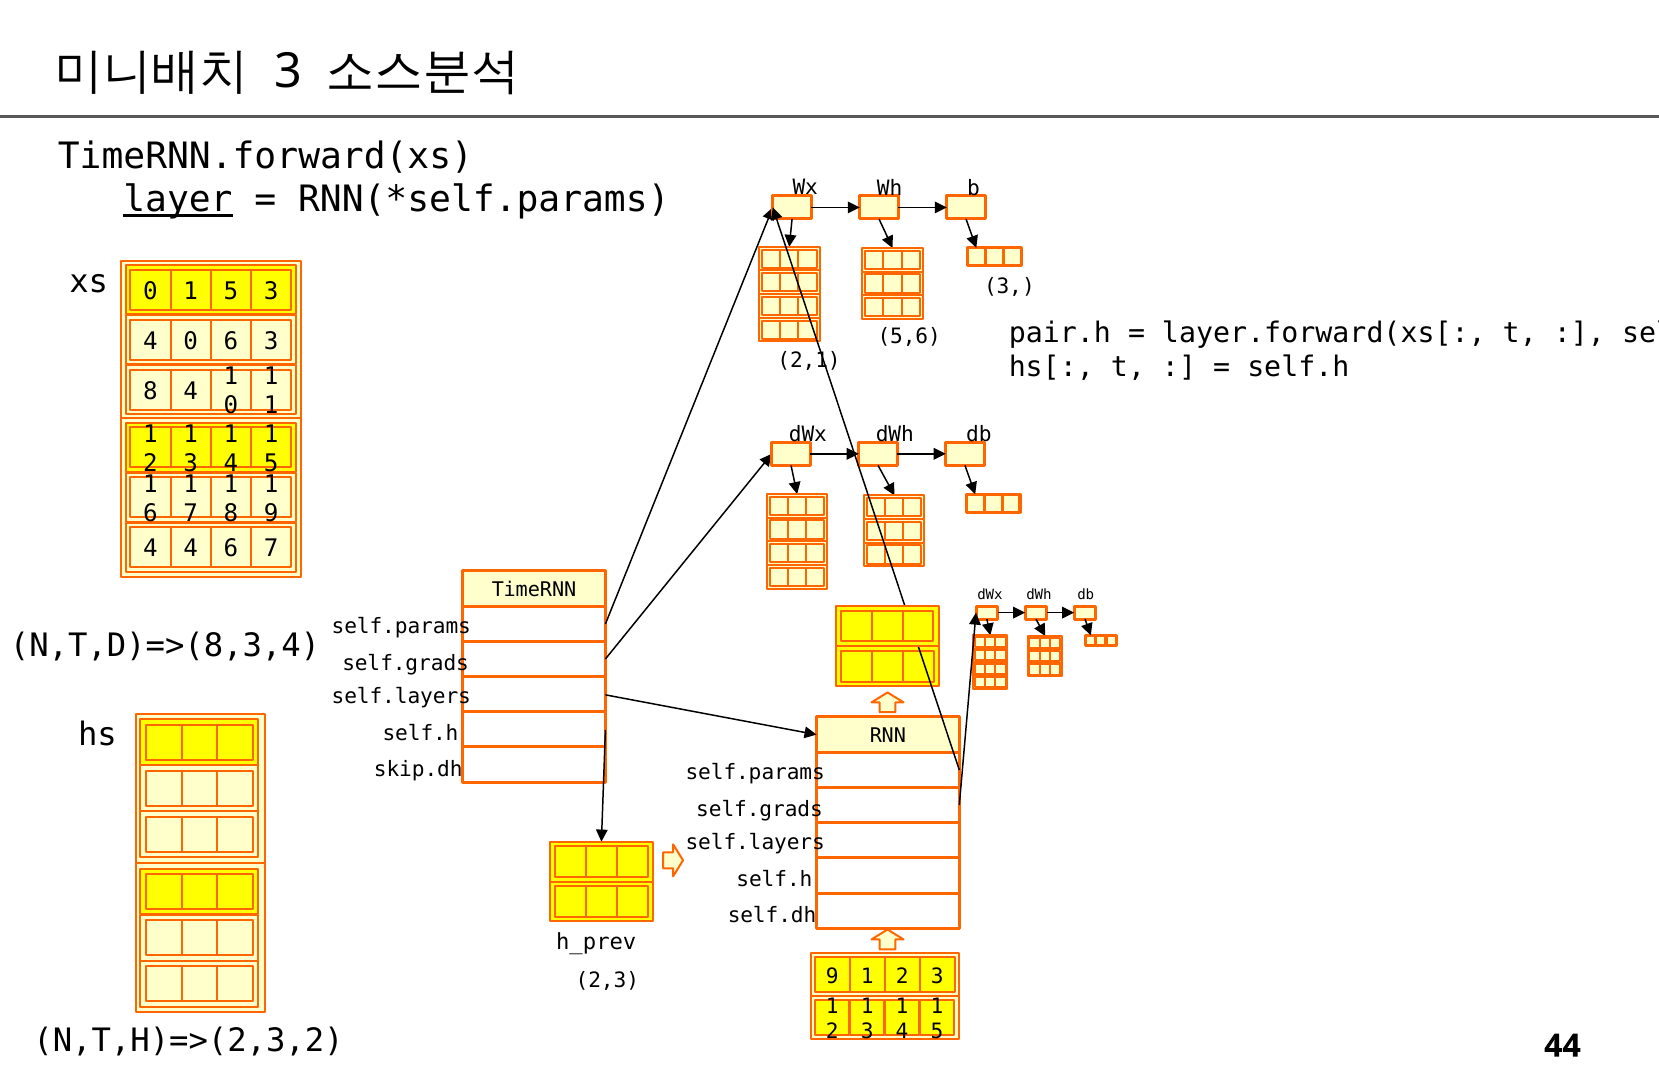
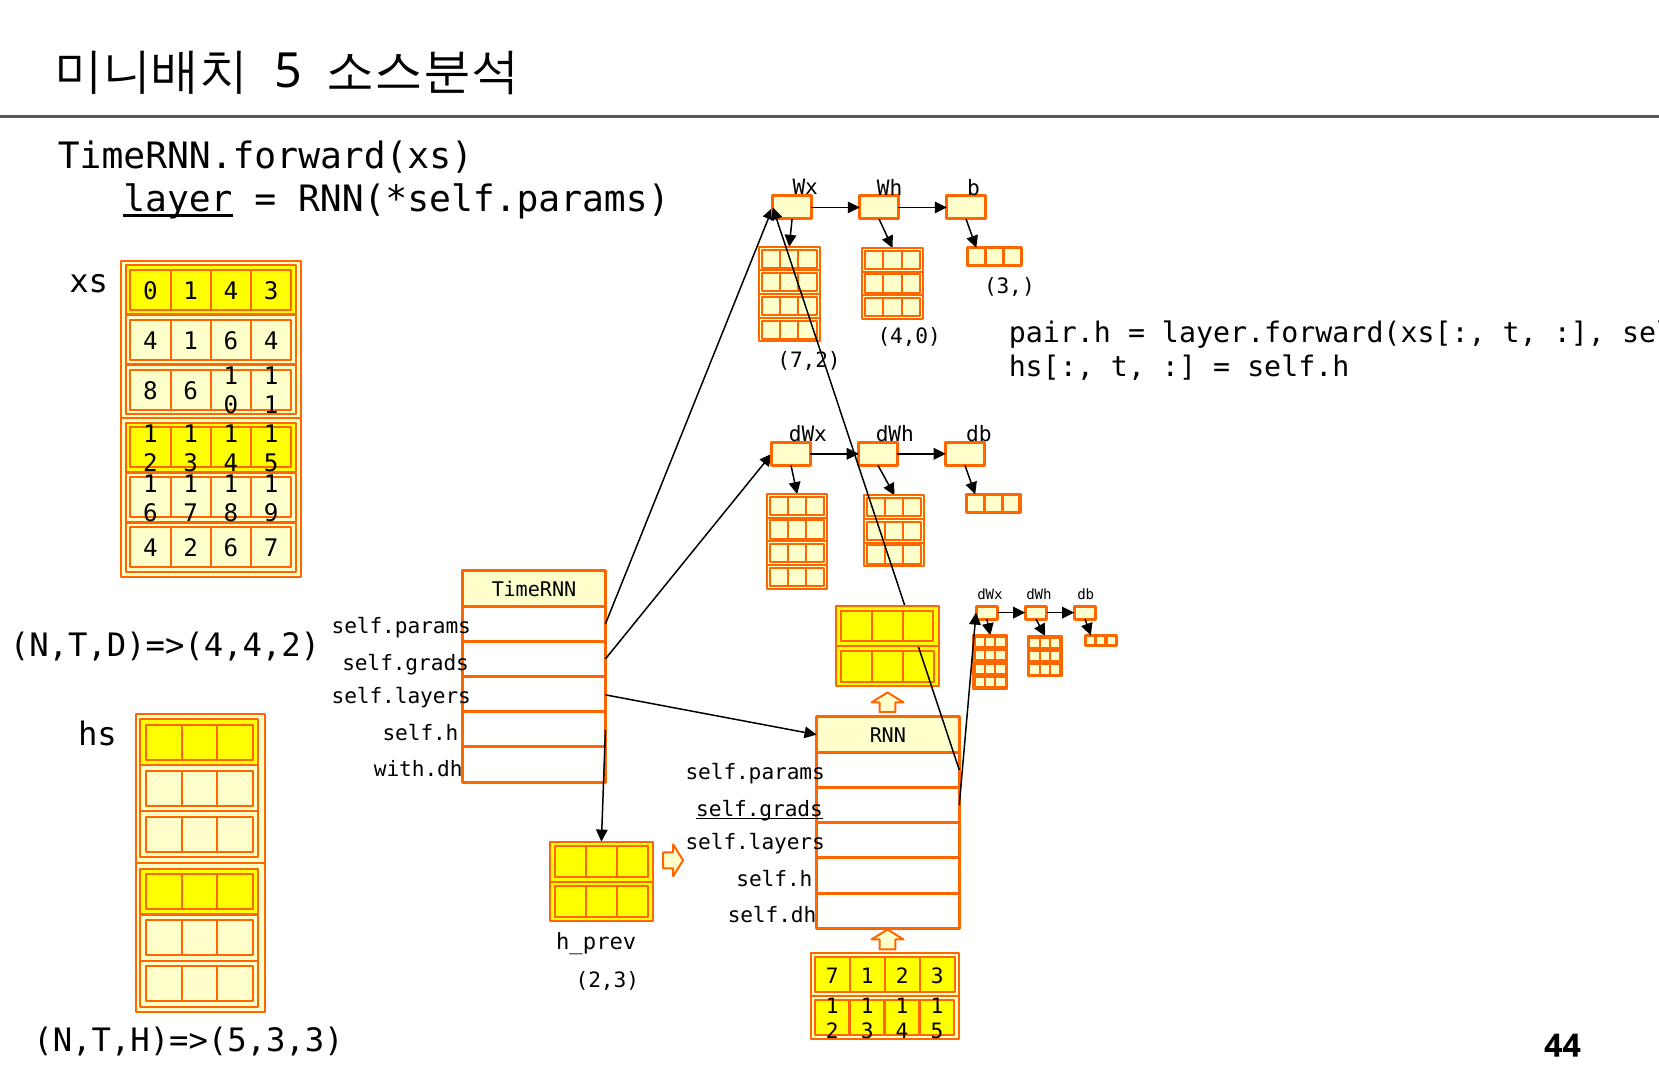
3 at (288, 72): 3 -> 5
0 1 5: 5 -> 4
5,6: 5,6 -> 4,0
0 at (191, 341): 0 -> 1
6 3: 3 -> 4
2,1: 2,1 -> 7,2
8 4: 4 -> 6
4 4: 4 -> 2
N,T,D)=>(8,3,4: N,T,D)=>(8,3,4 -> N,T,D)=>(4,4,2
skip.dh: skip.dh -> with.dh
self.grads at (760, 809) underline: none -> present
2,3 9: 9 -> 7
N,T,H)=>(2,3,2: N,T,H)=>(2,3,2 -> N,T,H)=>(5,3,3
